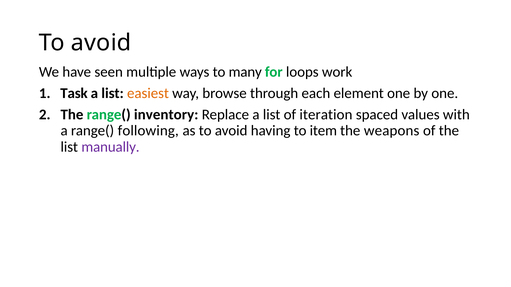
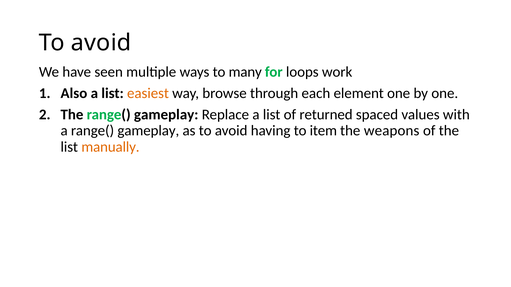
Task: Task -> Also
The range( inventory: inventory -> gameplay
iteration: iteration -> returned
a range( following: following -> gameplay
manually colour: purple -> orange
